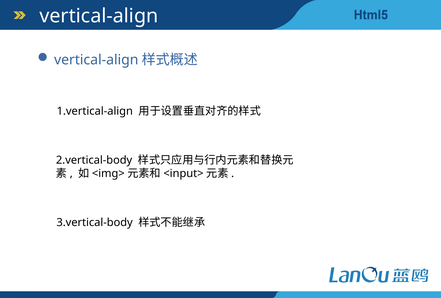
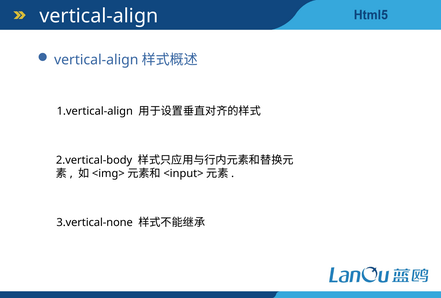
3.vertical-body: 3.vertical-body -> 3.vertical-none
